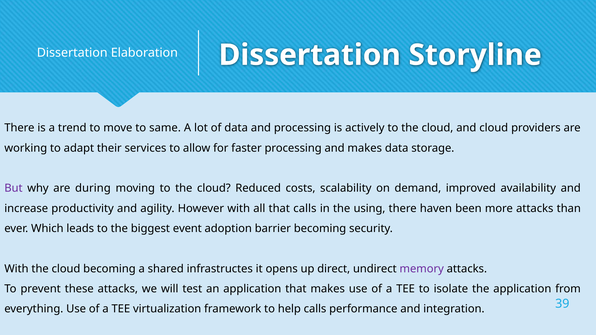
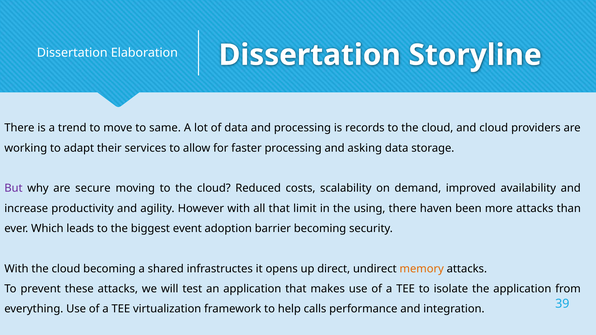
actively: actively -> records
and makes: makes -> asking
during: during -> secure
that calls: calls -> limit
memory colour: purple -> orange
